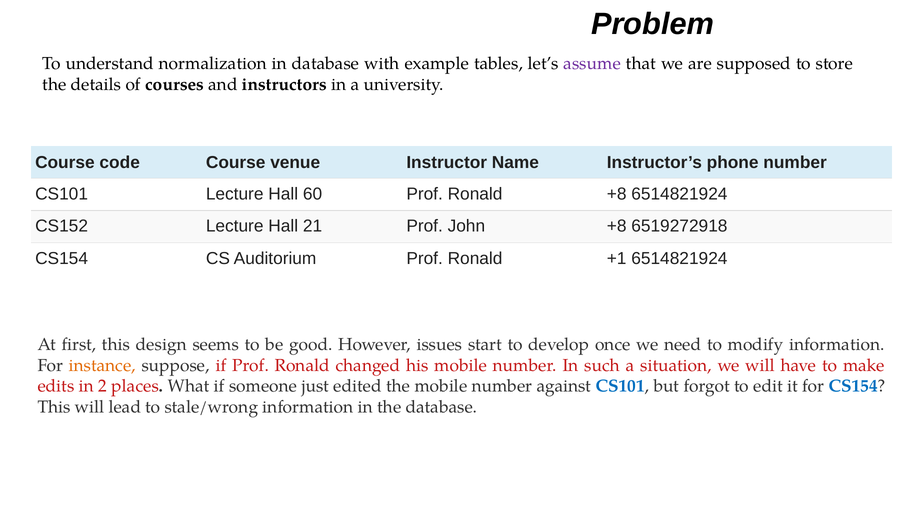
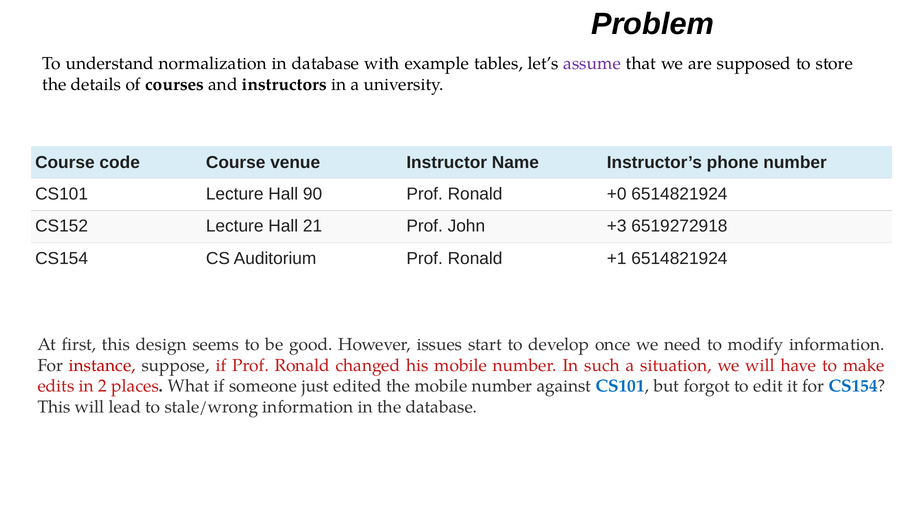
60: 60 -> 90
Ronald +8: +8 -> +0
John +8: +8 -> +3
instance colour: orange -> red
